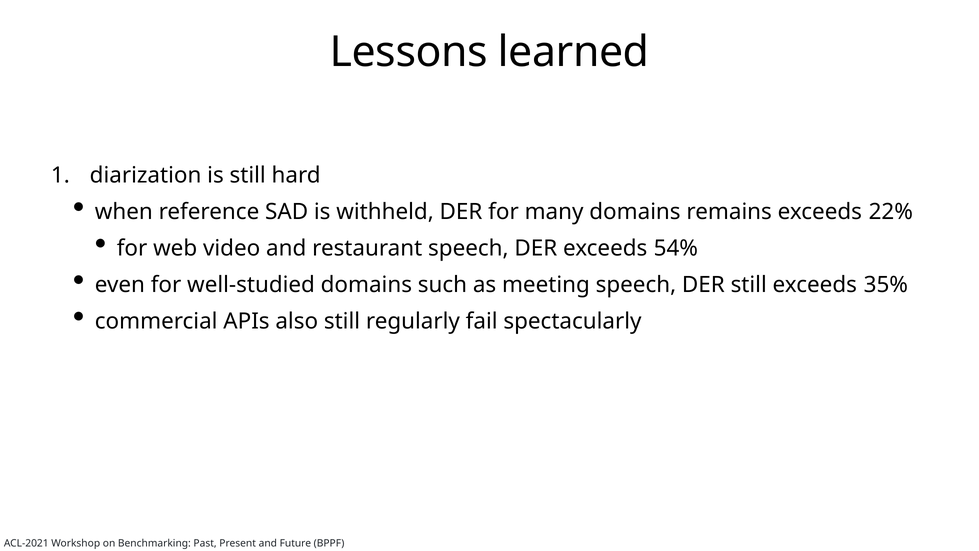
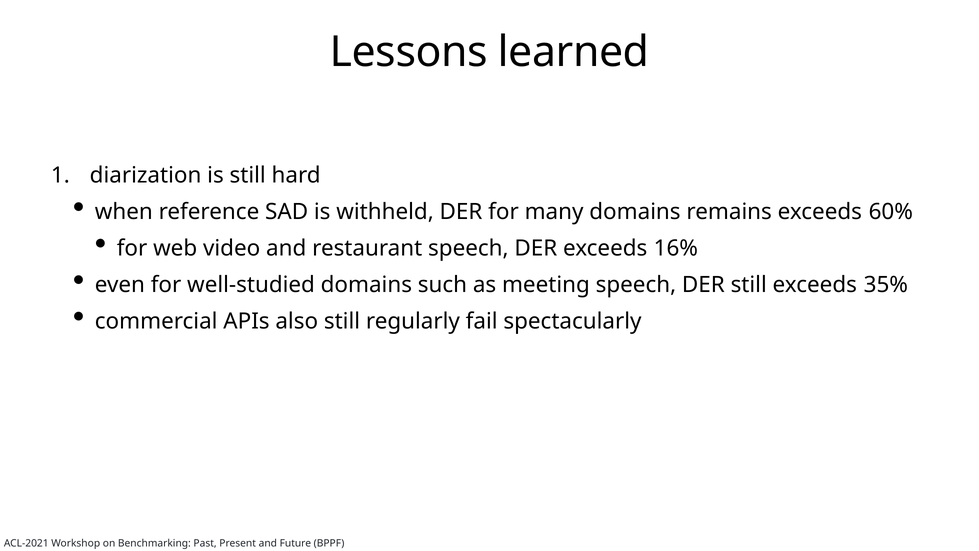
22%: 22% -> 60%
54%: 54% -> 16%
